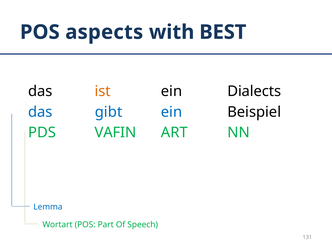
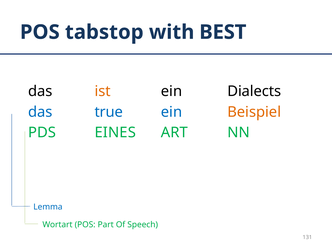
aspects: aspects -> tabstop
gibt: gibt -> true
Beispiel colour: black -> orange
VAFIN: VAFIN -> EINES
